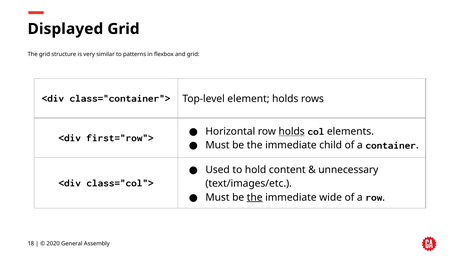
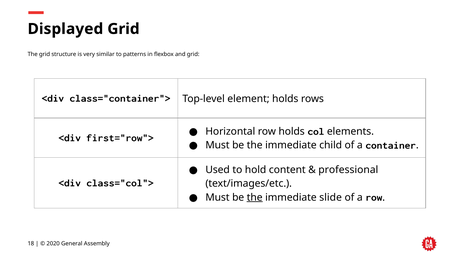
holds at (292, 132) underline: present -> none
unnecessary: unnecessary -> professional
wide: wide -> slide
